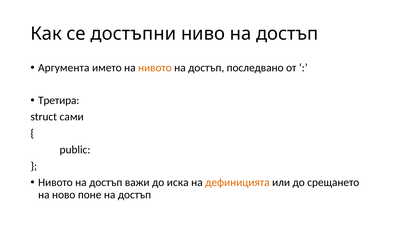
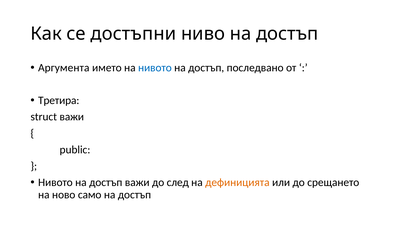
нивото at (155, 68) colour: orange -> blue
struct сами: сами -> важи
иска: иска -> след
поне: поне -> само
